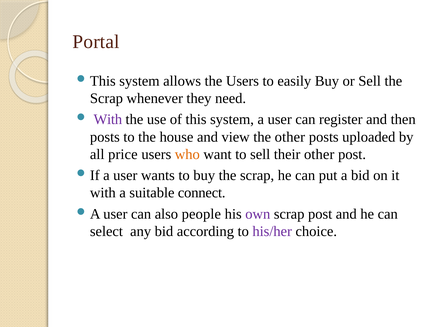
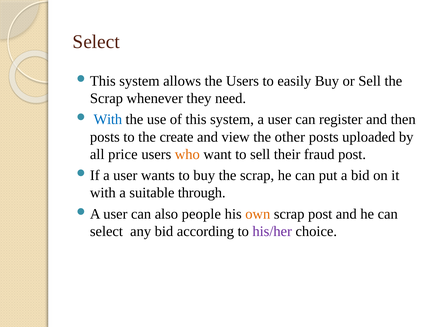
Portal at (96, 42): Portal -> Select
With at (108, 119) colour: purple -> blue
house: house -> create
their other: other -> fraud
connect: connect -> through
own colour: purple -> orange
